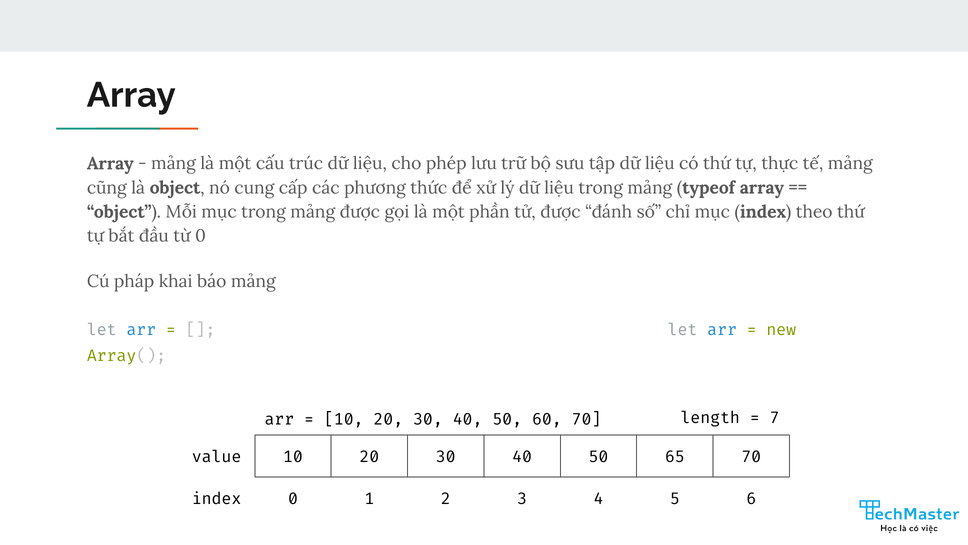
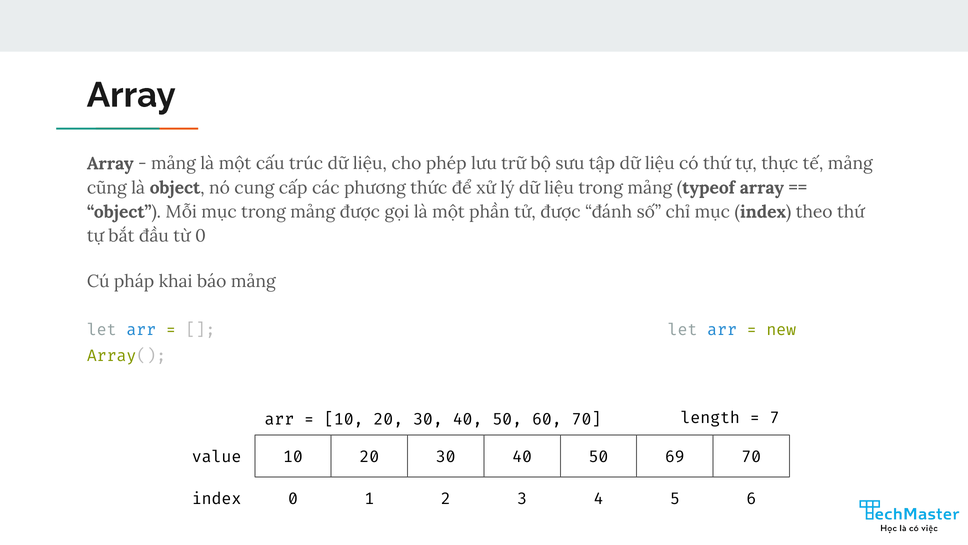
65: 65 -> 69
